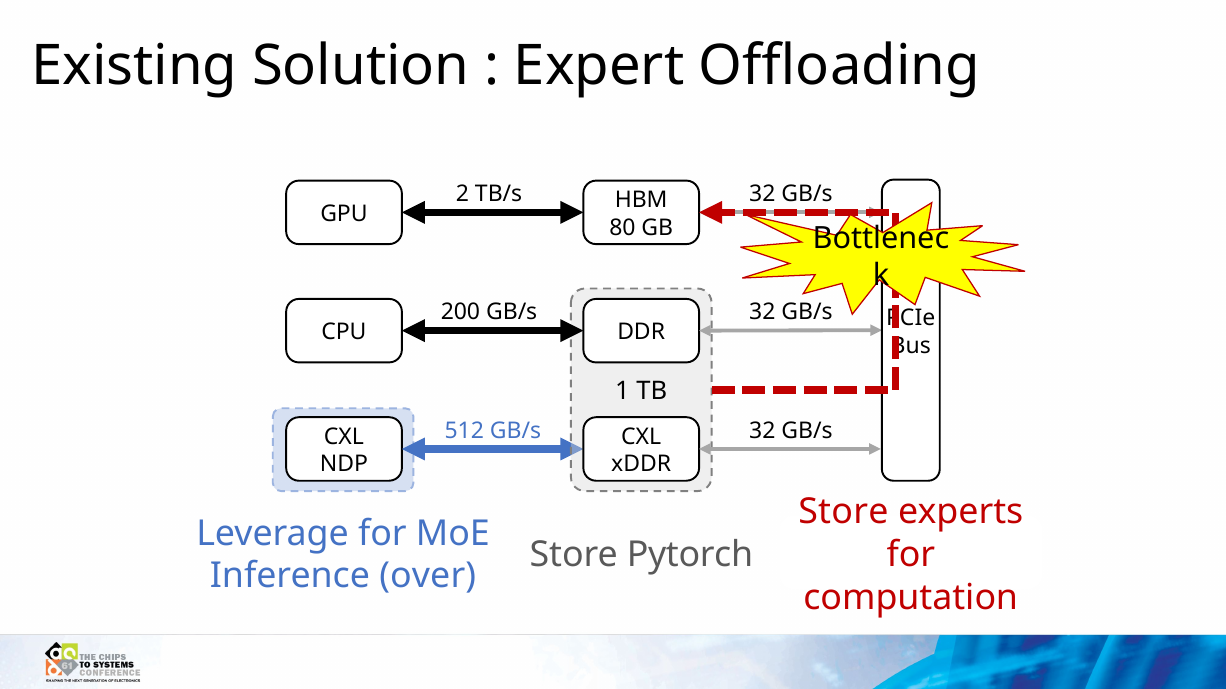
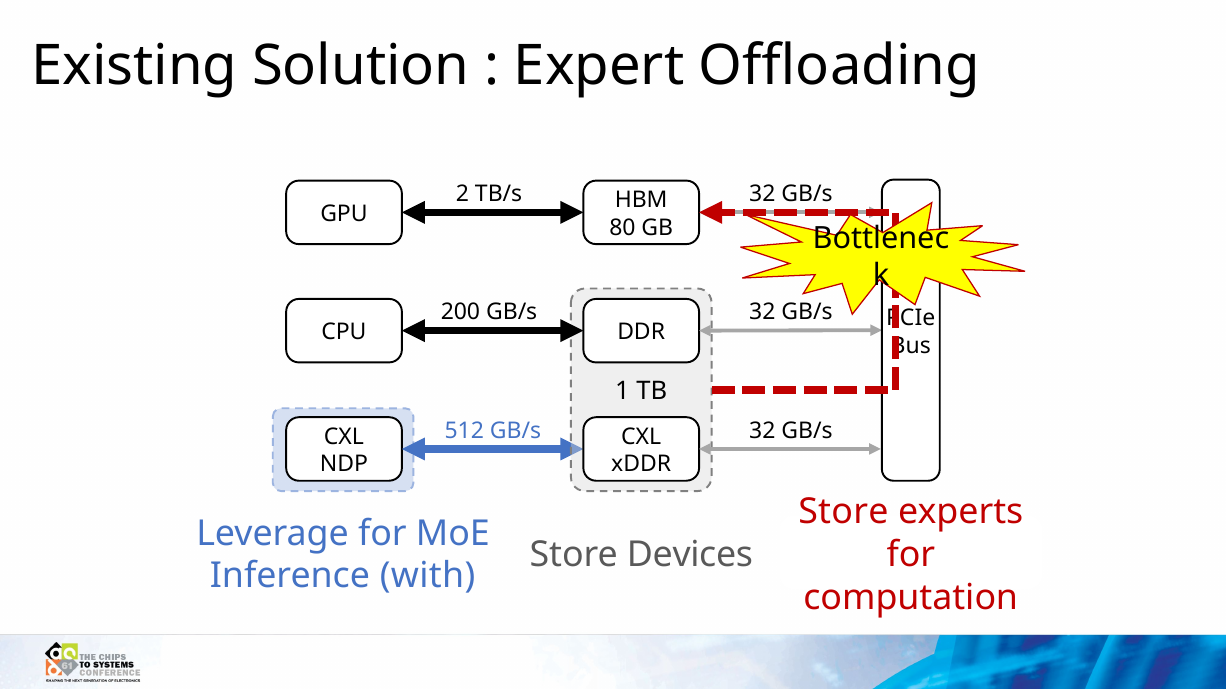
Pytorch: Pytorch -> Devices
over: over -> with
